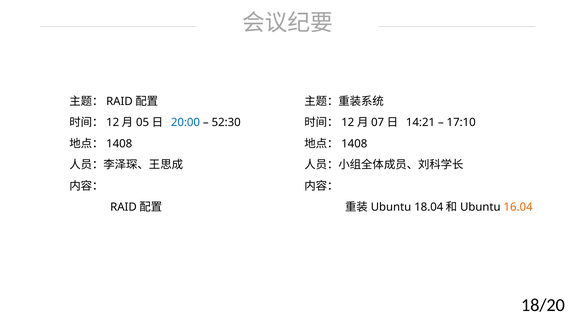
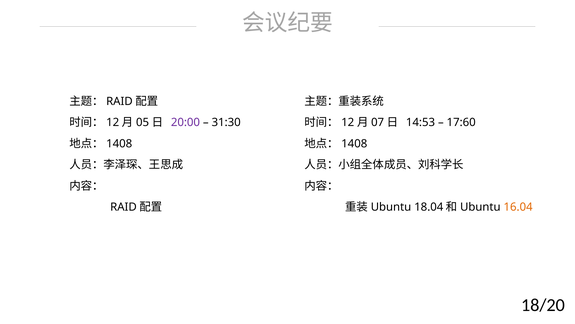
20:00 colour: blue -> purple
52:30: 52:30 -> 31:30
14:21: 14:21 -> 14:53
17:10: 17:10 -> 17:60
